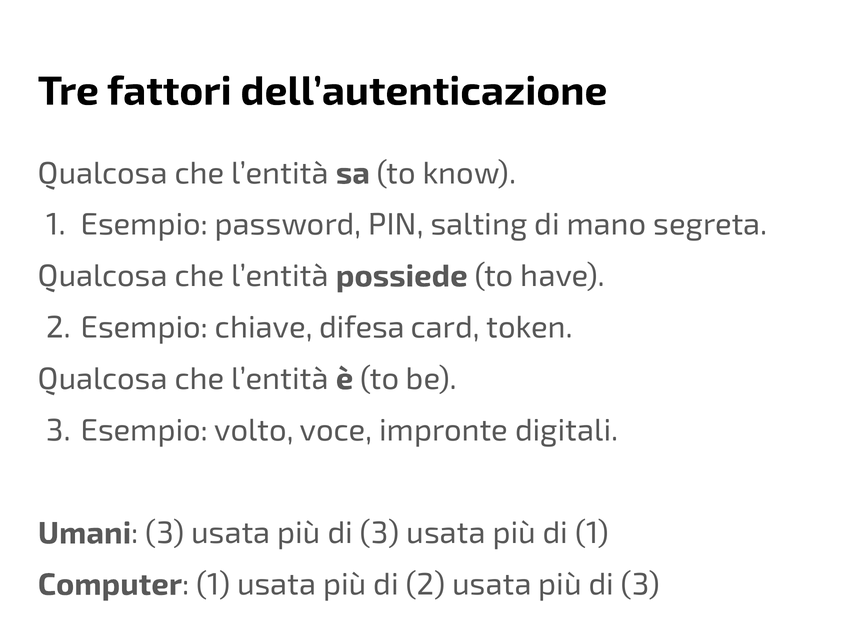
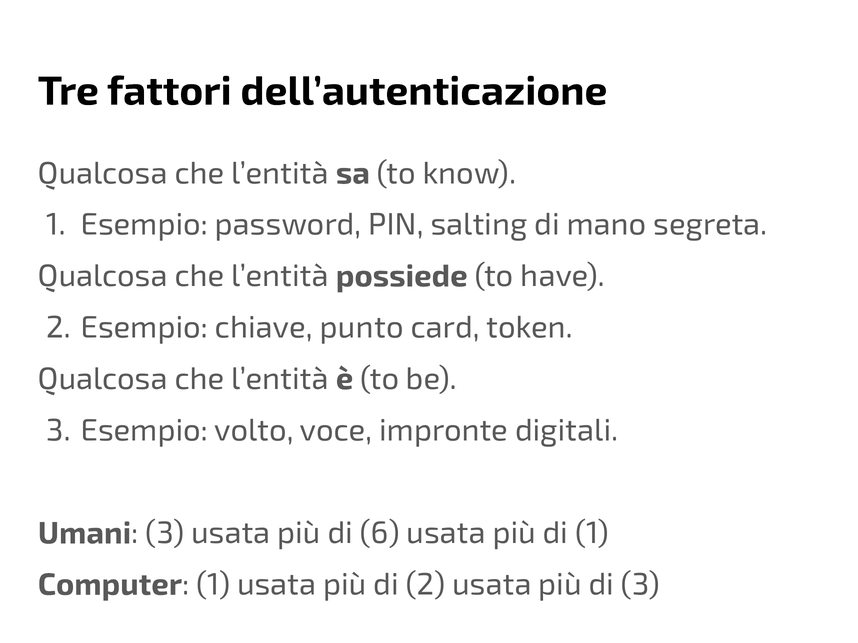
difesa: difesa -> punto
3 at (380, 534): 3 -> 6
